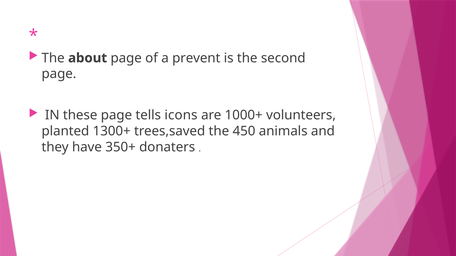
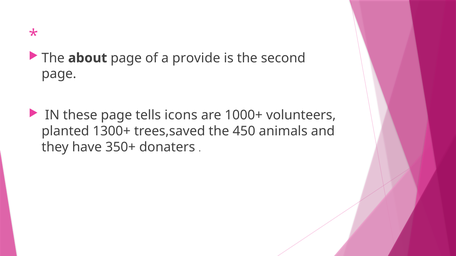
prevent: prevent -> provide
